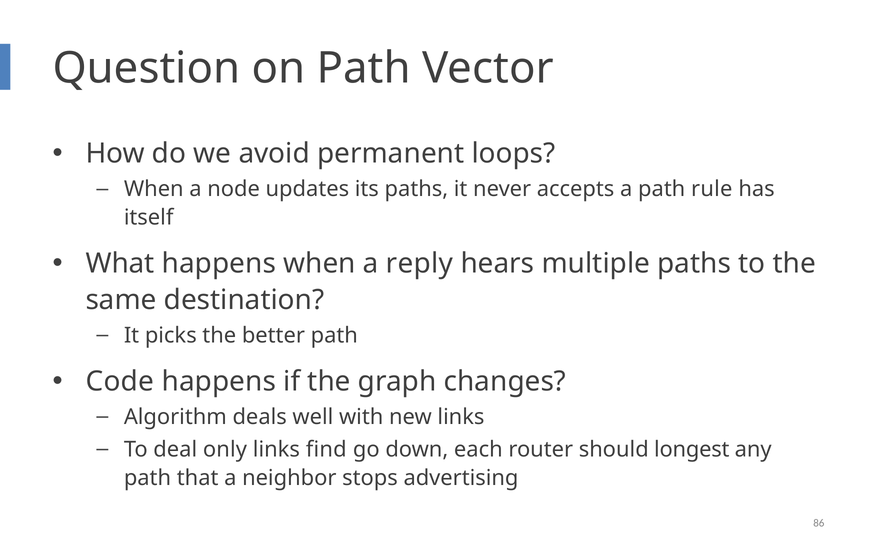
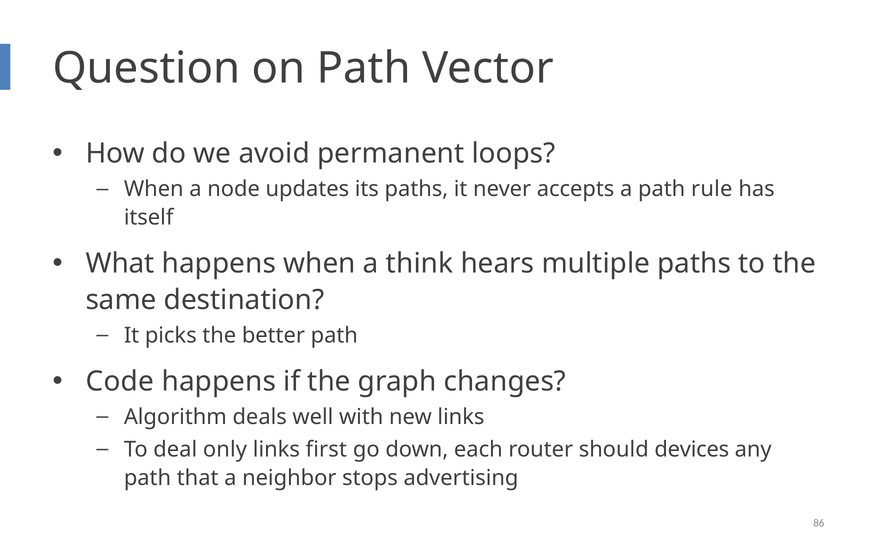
reply: reply -> think
find: find -> first
longest: longest -> devices
